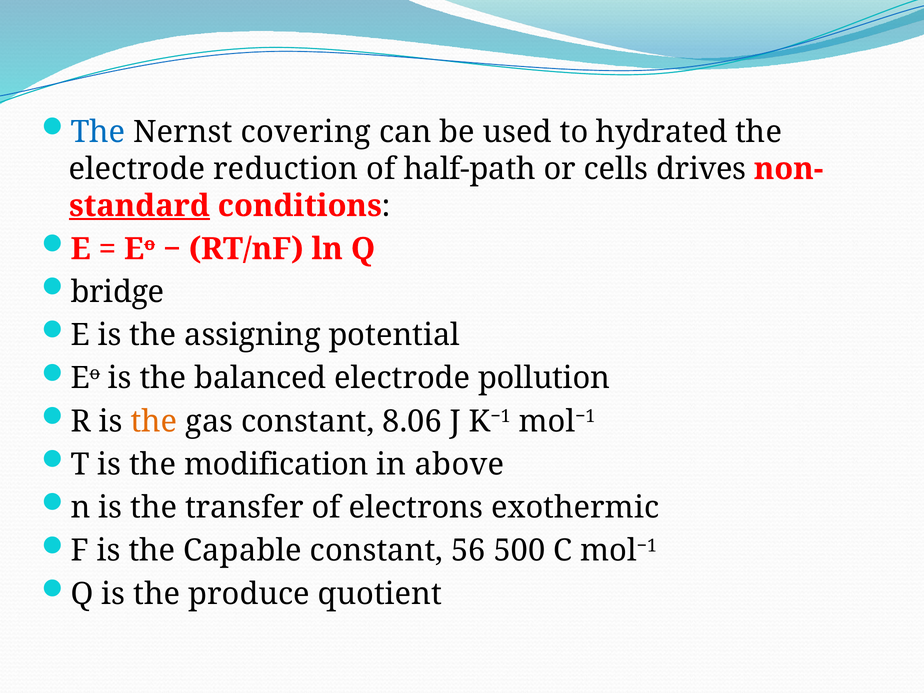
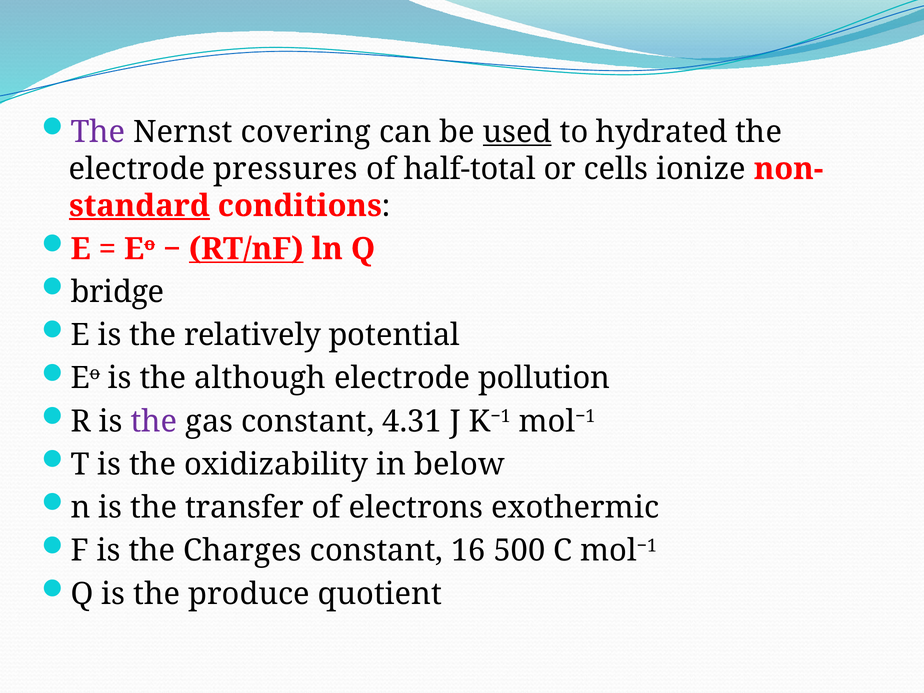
The at (98, 132) colour: blue -> purple
used underline: none -> present
reduction: reduction -> pressures
half-path: half-path -> half-total
drives: drives -> ionize
RT/nF underline: none -> present
assigning: assigning -> relatively
balanced: balanced -> although
the at (154, 421) colour: orange -> purple
8.06: 8.06 -> 4.31
modification: modification -> oxidizability
above: above -> below
Capable: Capable -> Charges
56: 56 -> 16
